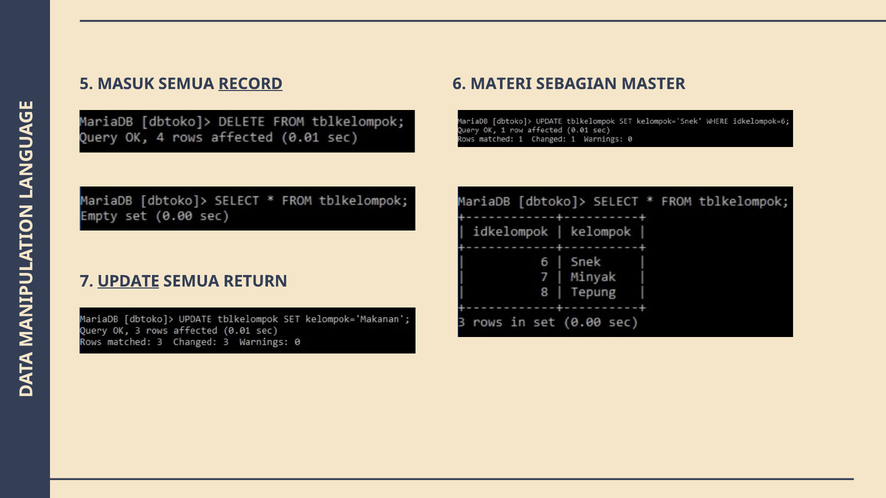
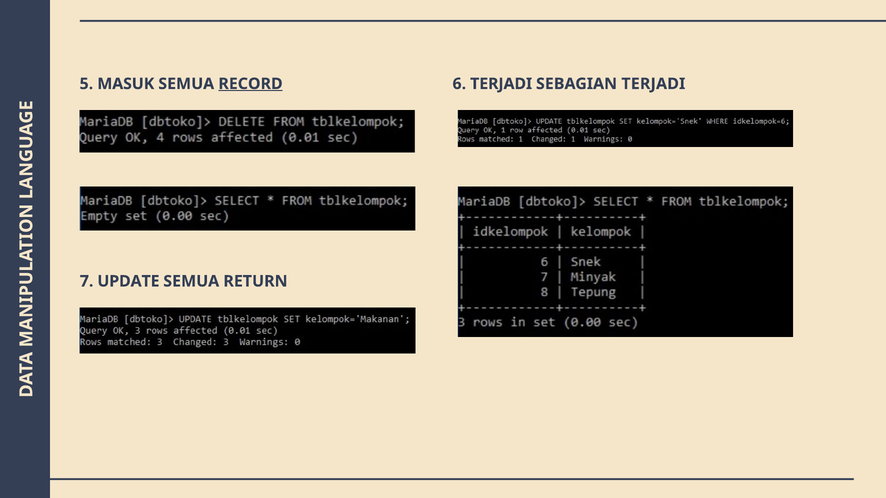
6 MATERI: MATERI -> TERJADI
SEBAGIAN MASTER: MASTER -> TERJADI
UPDATE underline: present -> none
